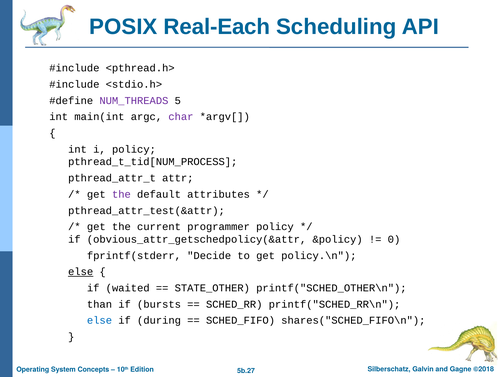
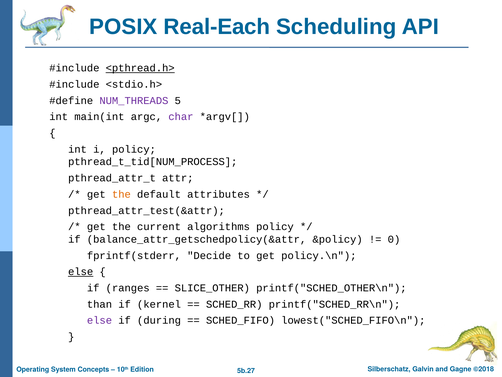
<pthread.h> underline: none -> present
the at (121, 194) colour: purple -> orange
programmer: programmer -> algorithms
obvious_attr_getschedpolicy(&attr: obvious_attr_getschedpolicy(&attr -> balance_attr_getschedpolicy(&attr
waited: waited -> ranges
STATE_OTHER: STATE_OTHER -> SLICE_OTHER
bursts: bursts -> kernel
else at (99, 320) colour: blue -> purple
shares("SCHED_FIFO\n: shares("SCHED_FIFO\n -> lowest("SCHED_FIFO\n
